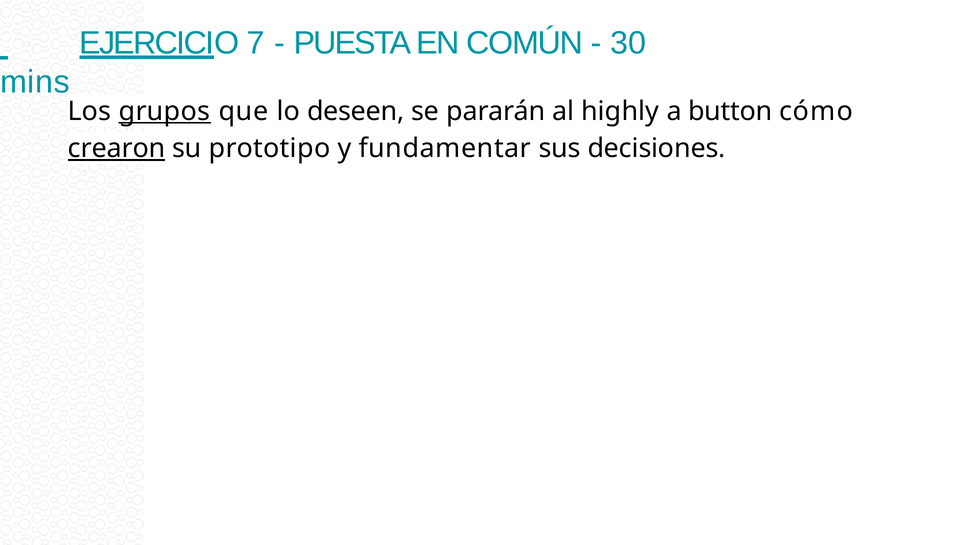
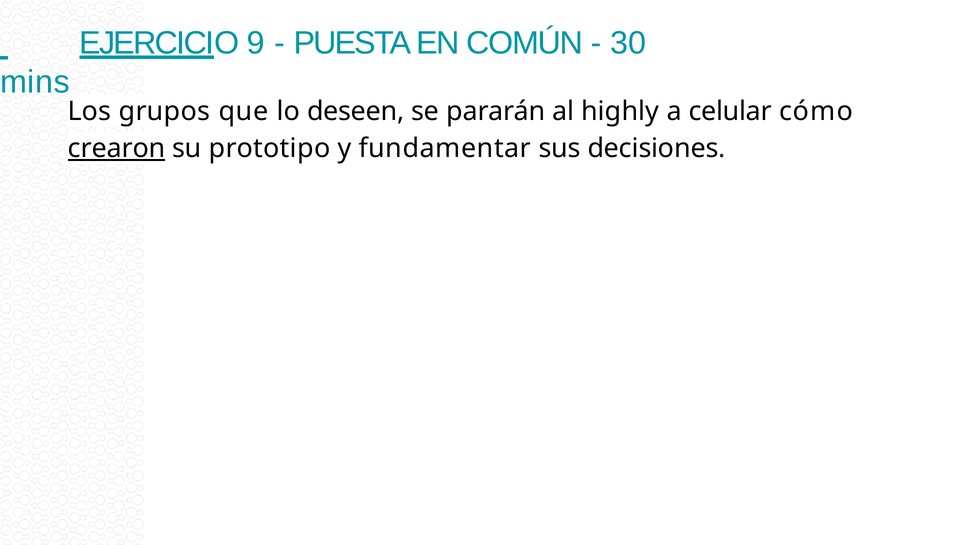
7: 7 -> 9
grupos underline: present -> none
button: button -> celular
